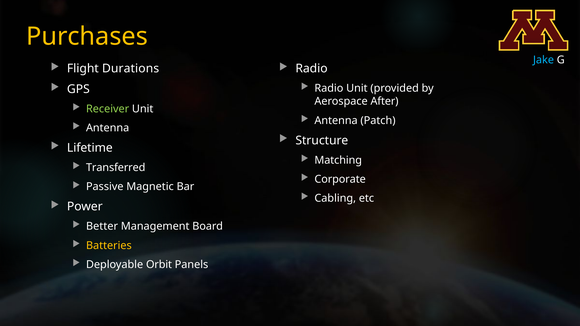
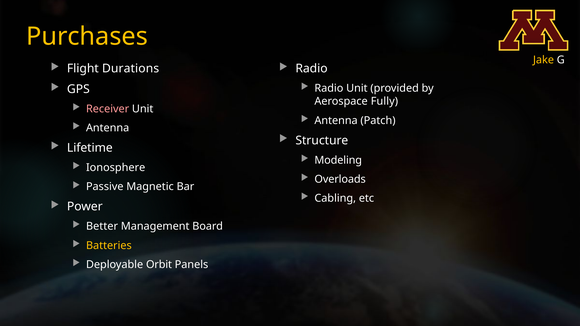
Jake colour: light blue -> yellow
After: After -> Fully
Receiver colour: light green -> pink
Matching: Matching -> Modeling
Transferred: Transferred -> Ionosphere
Corporate: Corporate -> Overloads
